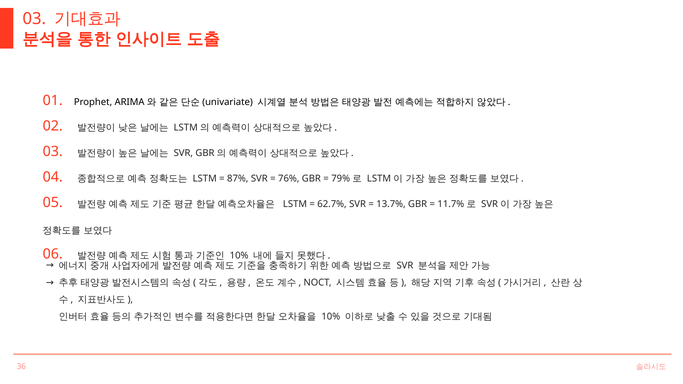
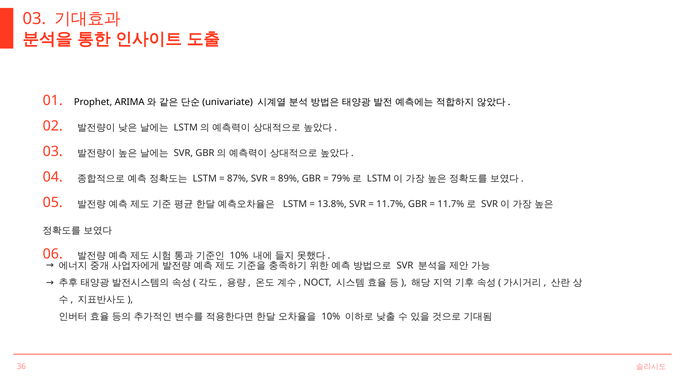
76%: 76% -> 89%
62.7%: 62.7% -> 13.8%
13.7%: 13.7% -> 11.7%
